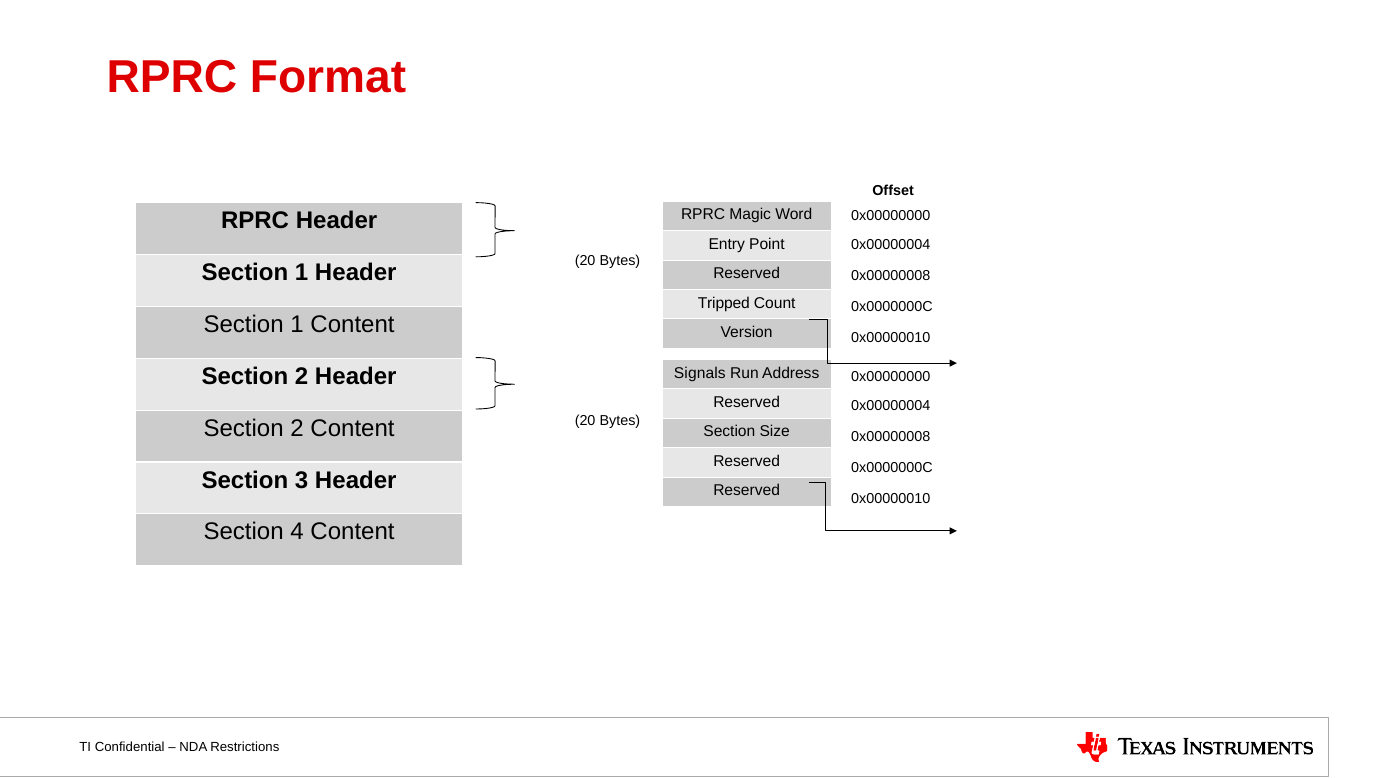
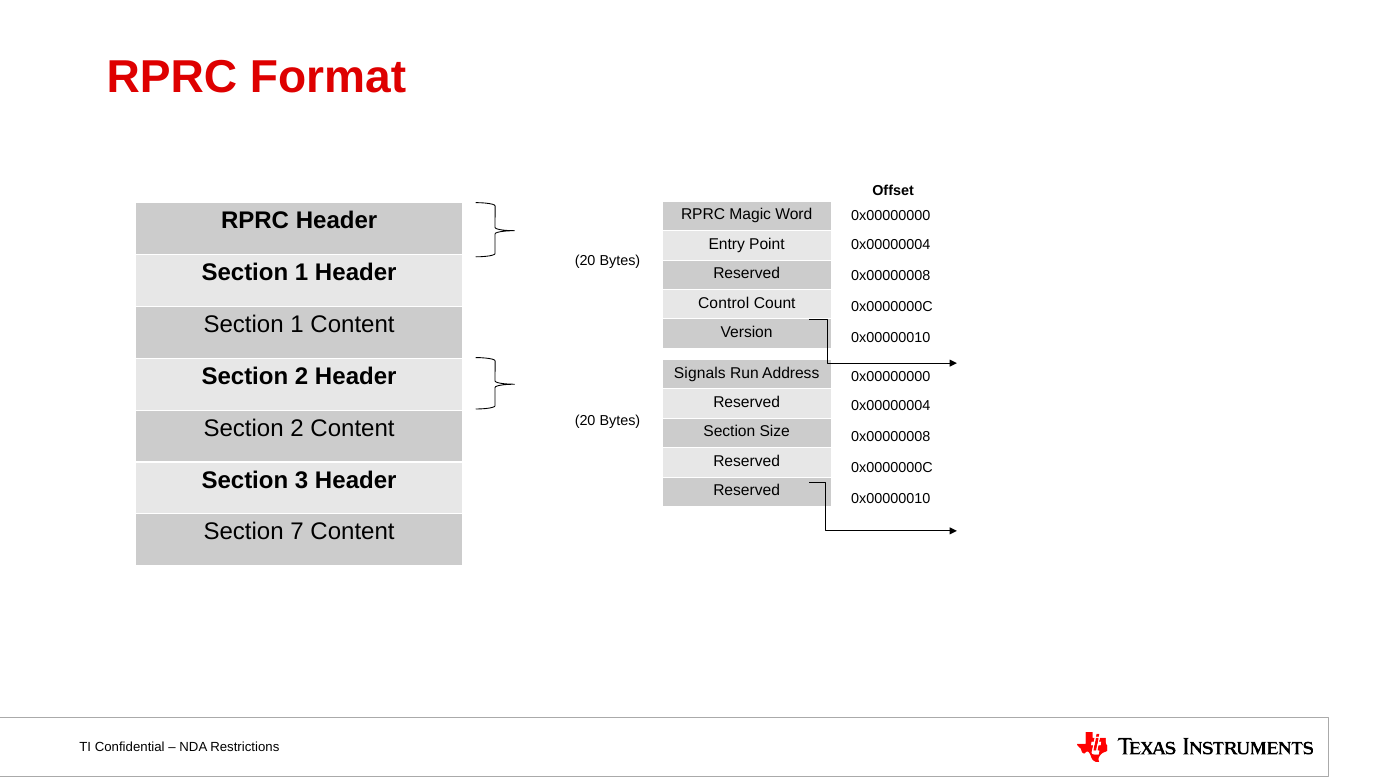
Tripped: Tripped -> Control
4: 4 -> 7
